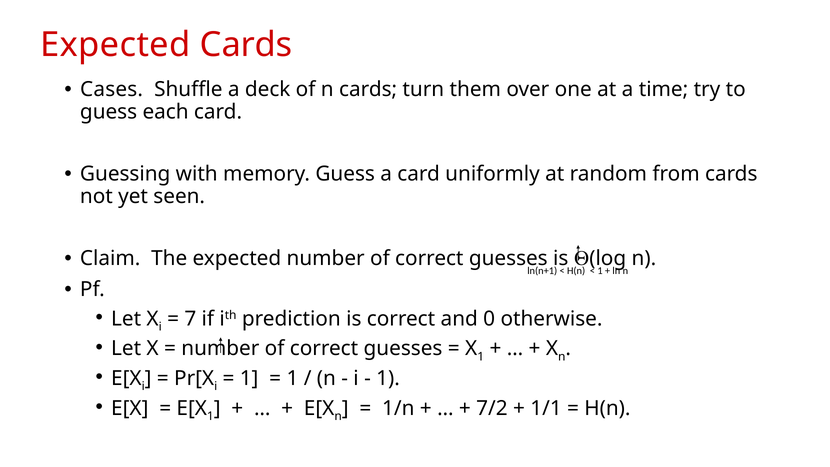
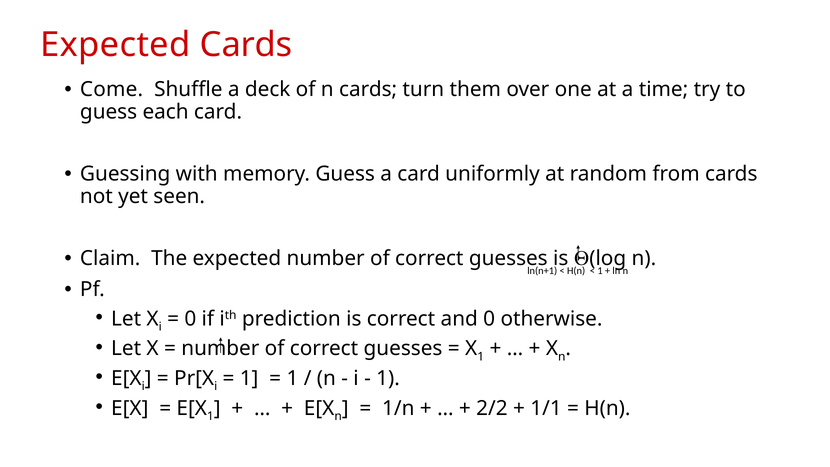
Cases: Cases -> Come
7 at (190, 319): 7 -> 0
7/2: 7/2 -> 2/2
